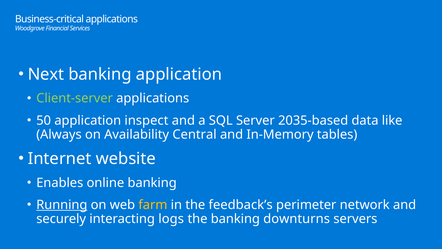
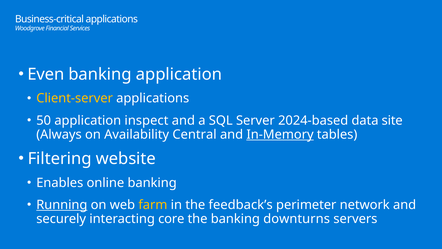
Next: Next -> Even
Client-server colour: light green -> yellow
2035-based: 2035-based -> 2024-based
like: like -> site
In-Memory underline: none -> present
Internet: Internet -> Filtering
logs: logs -> core
